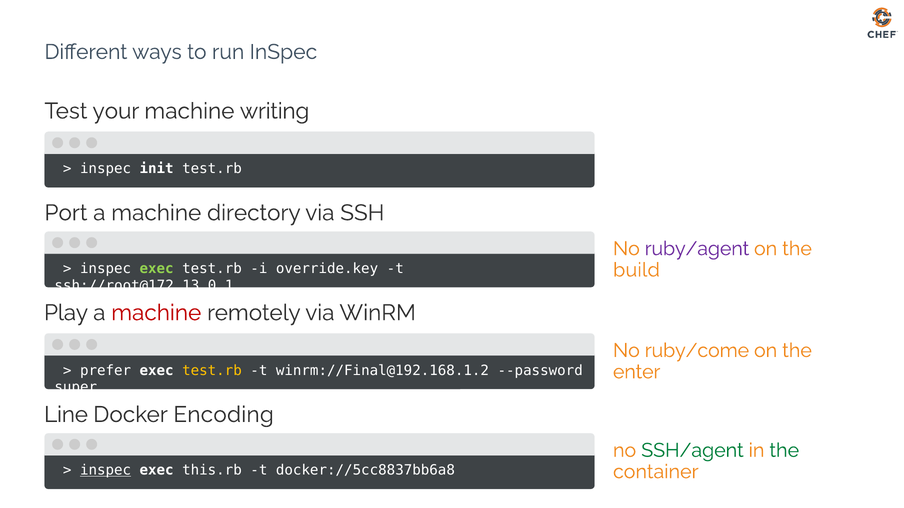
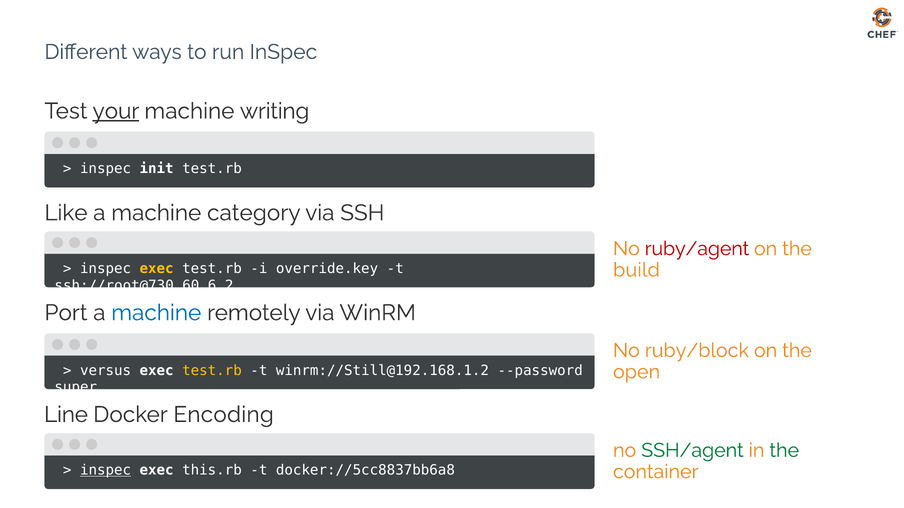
your underline: none -> present
Port: Port -> Like
directory: directory -> category
ruby/agent colour: purple -> red
exec at (157, 269) colour: light green -> yellow
ssh://root@172.13.0.1: ssh://root@172.13.0.1 -> ssh://root@730.60.6.2
Play: Play -> Port
machine at (156, 313) colour: red -> blue
ruby/come: ruby/come -> ruby/block
enter: enter -> open
prefer: prefer -> versus
winrm://Final@192.168.1.2: winrm://Final@192.168.1.2 -> winrm://Still@192.168.1.2
